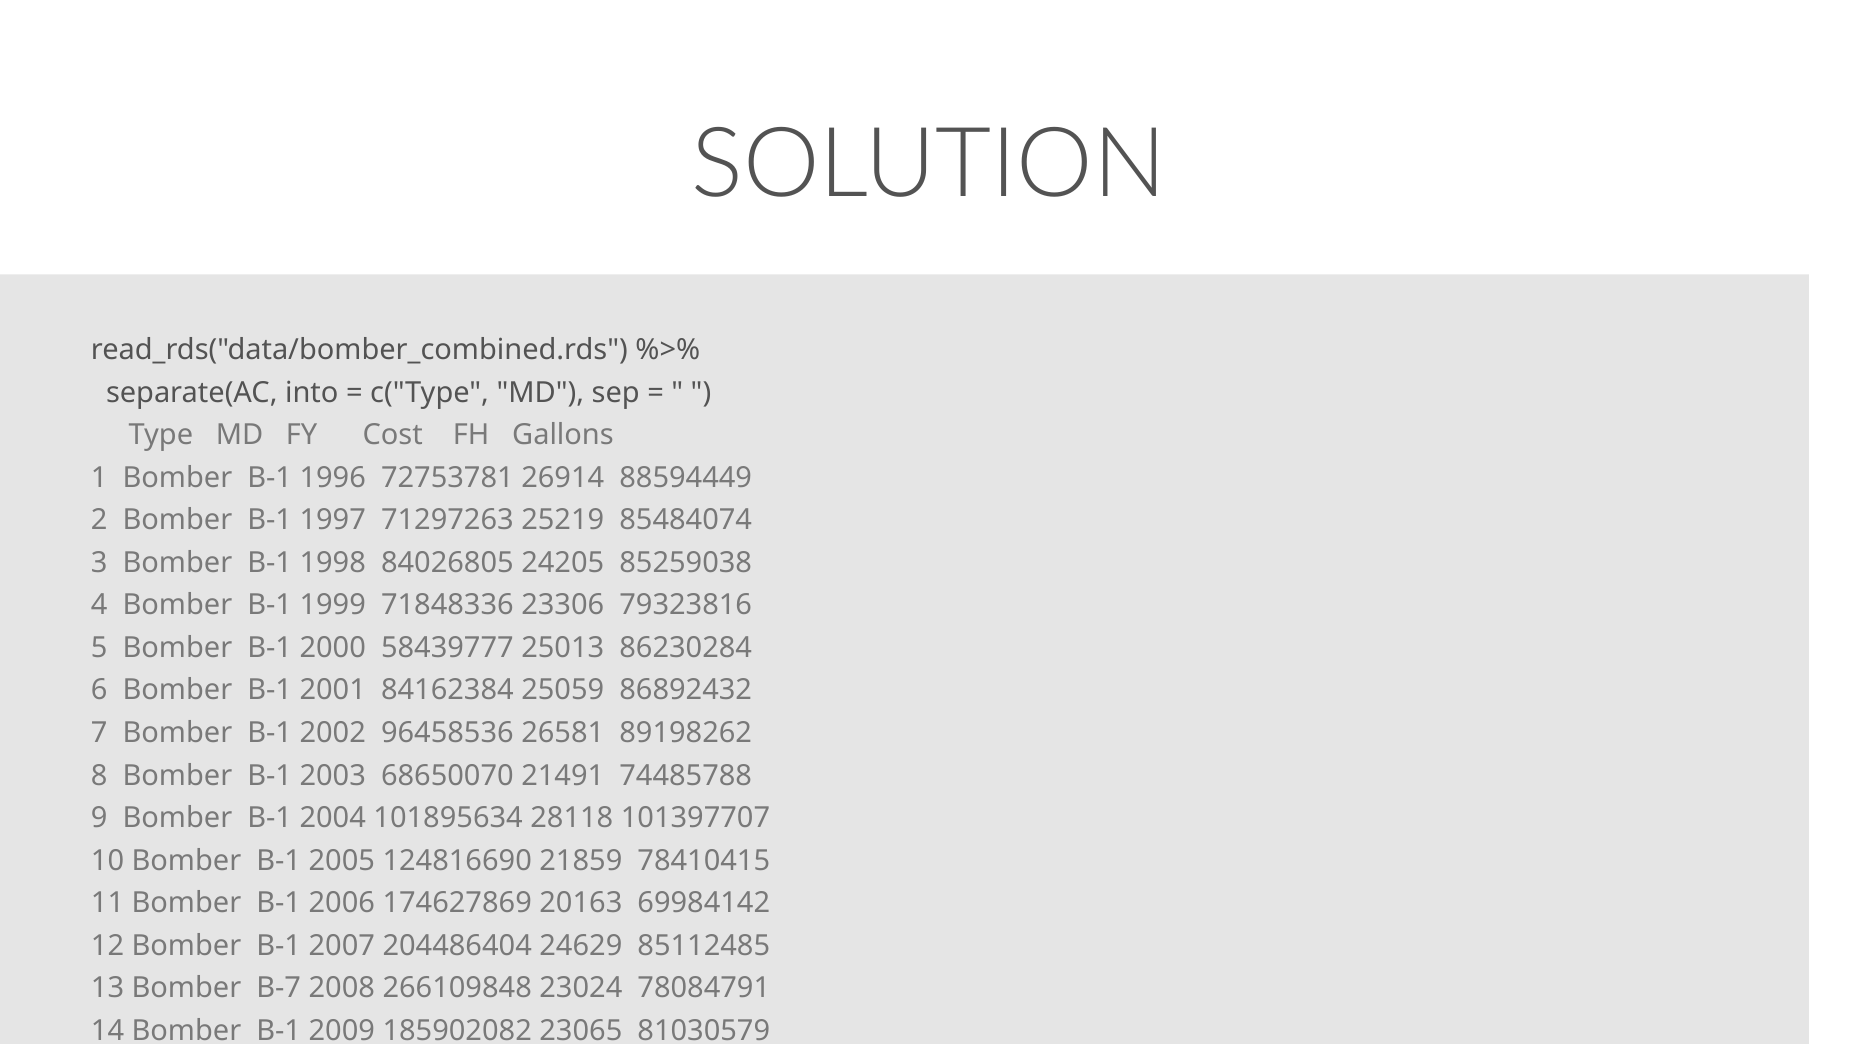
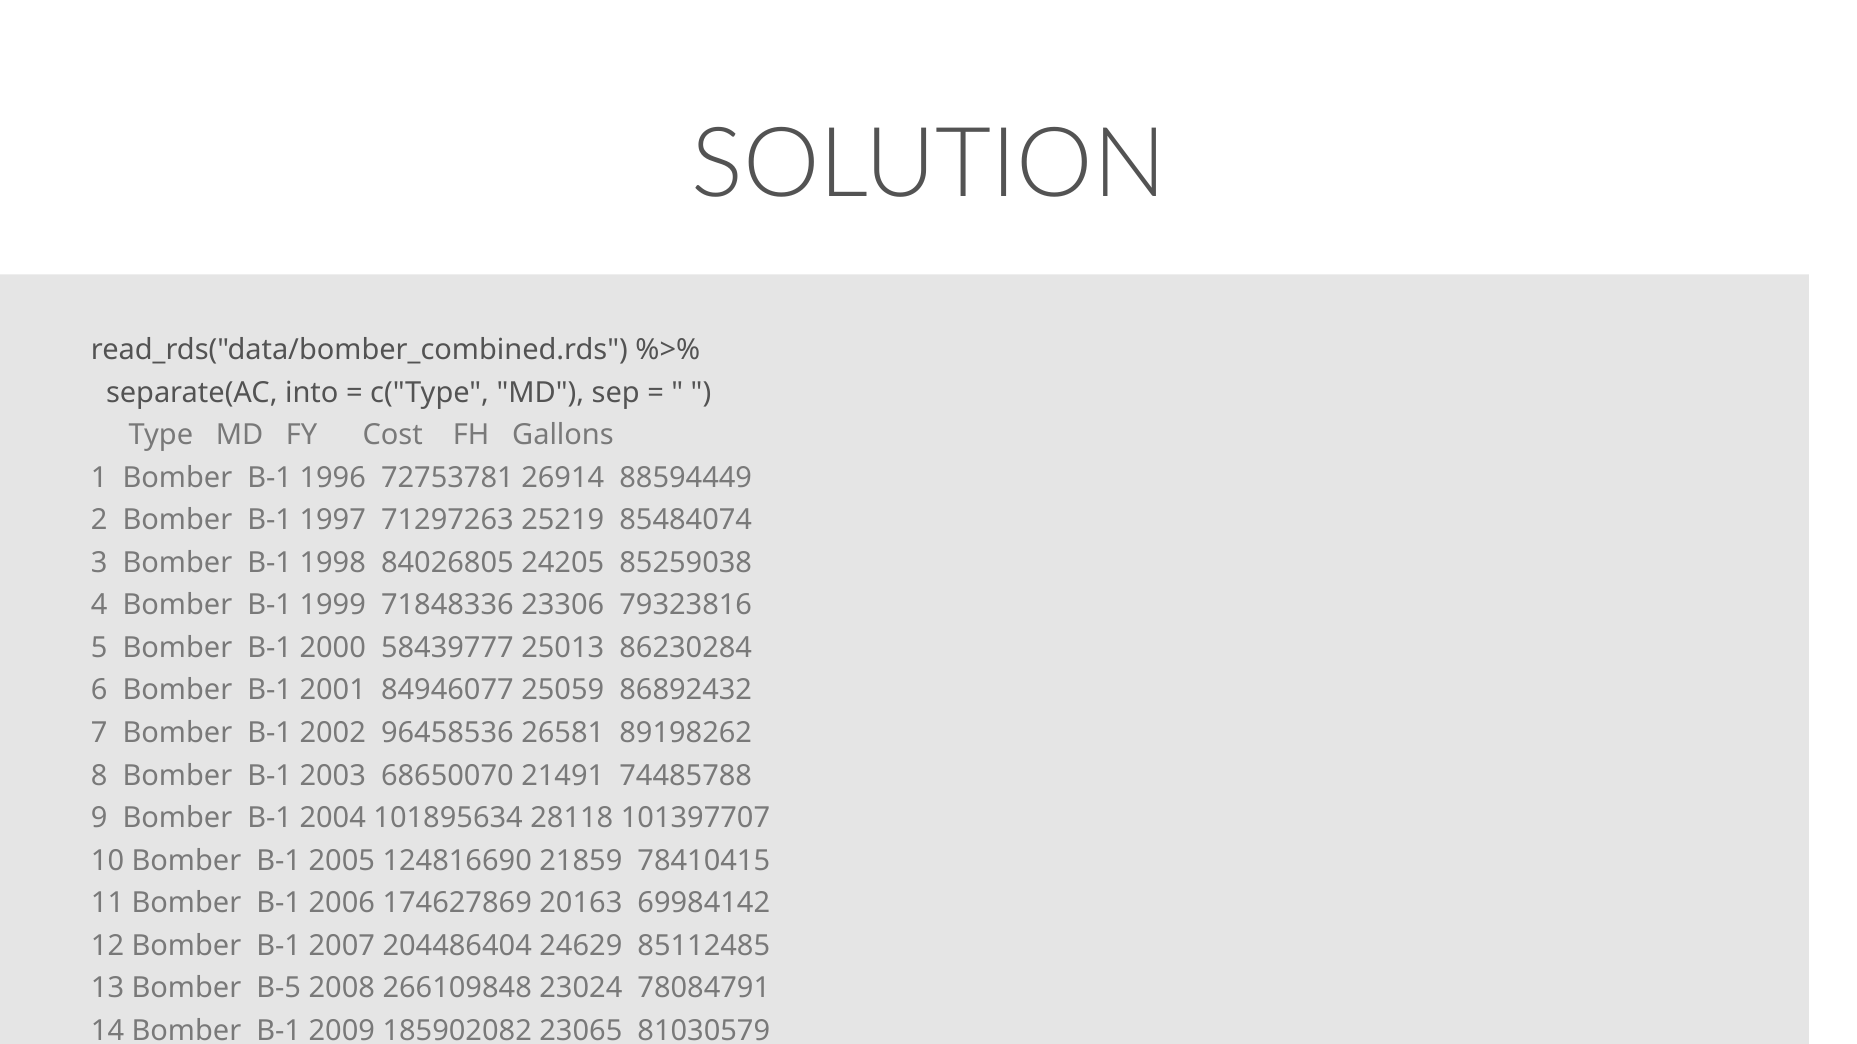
84162384: 84162384 -> 84946077
B-7: B-7 -> B-5
